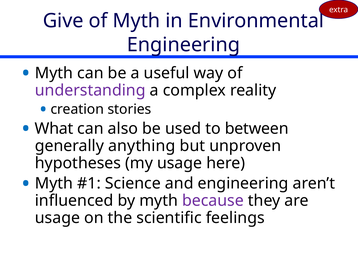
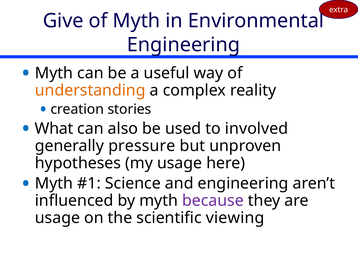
understanding colour: purple -> orange
between: between -> involved
anything: anything -> pressure
feelings: feelings -> viewing
